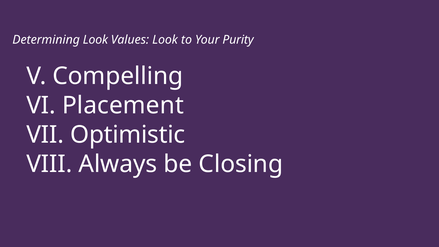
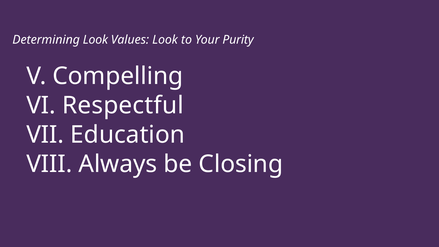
Placement: Placement -> Respectful
Optimistic: Optimistic -> Education
